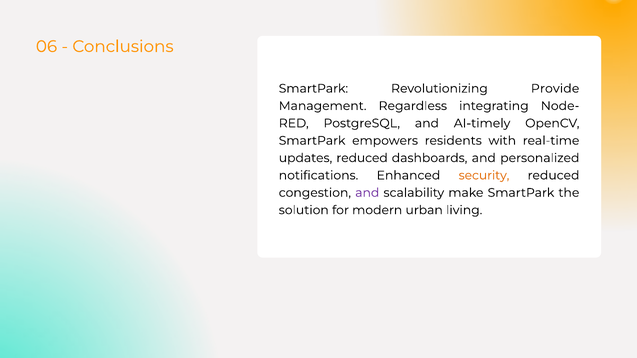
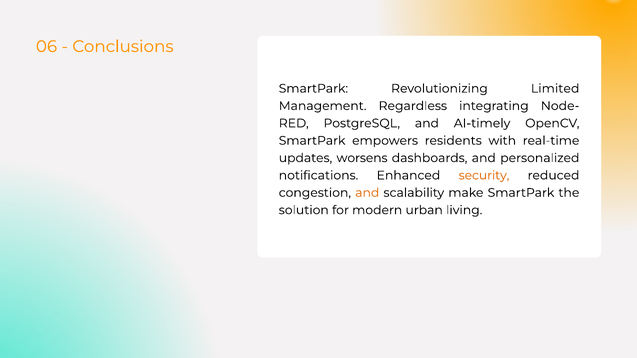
Provide: Provide -> Limited
updates reduced: reduced -> worsens
and at (367, 193) colour: purple -> orange
